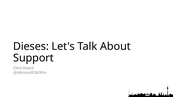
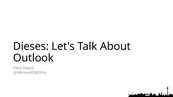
Support: Support -> Outlook
